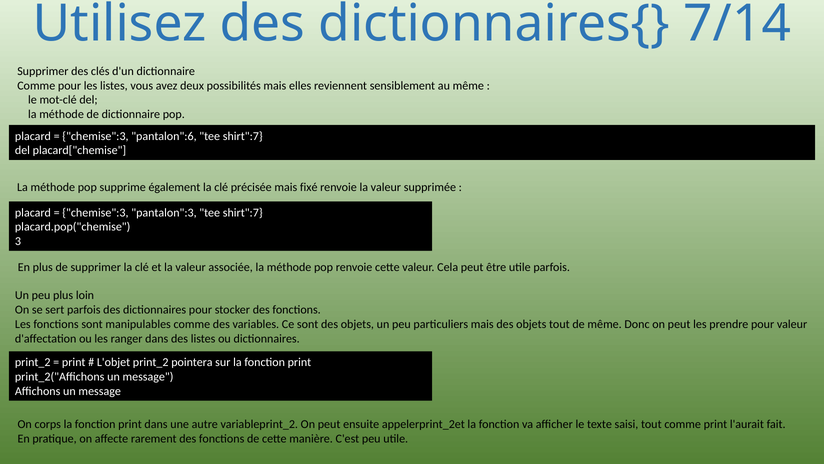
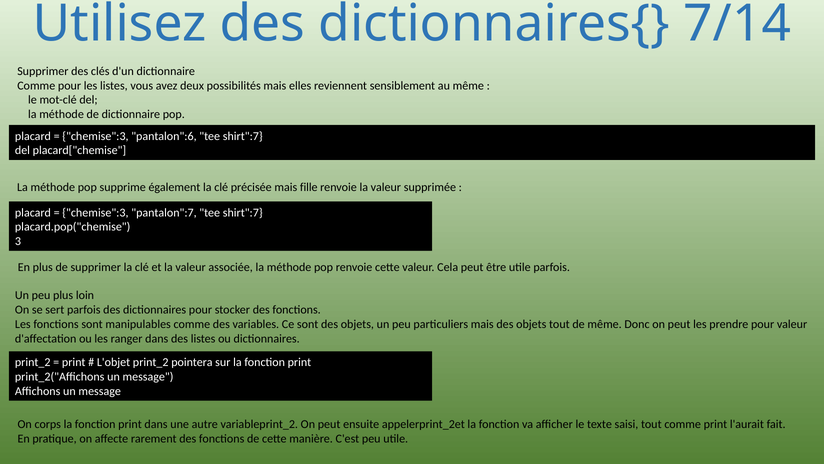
fixé: fixé -> fille
pantalon":3: pantalon":3 -> pantalon":7
